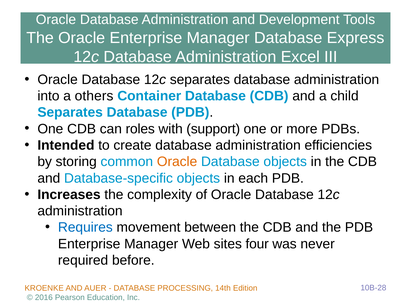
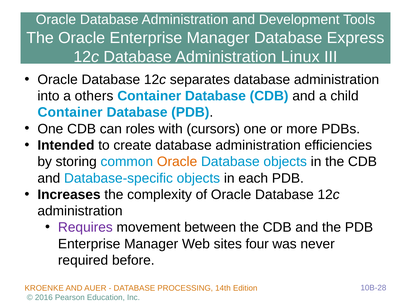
Excel: Excel -> Linux
Separates at (70, 113): Separates -> Container
support: support -> cursors
Requires colour: blue -> purple
